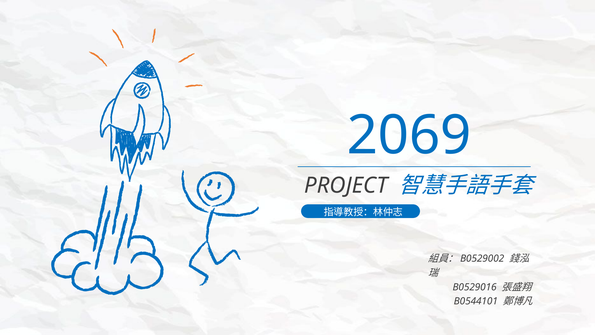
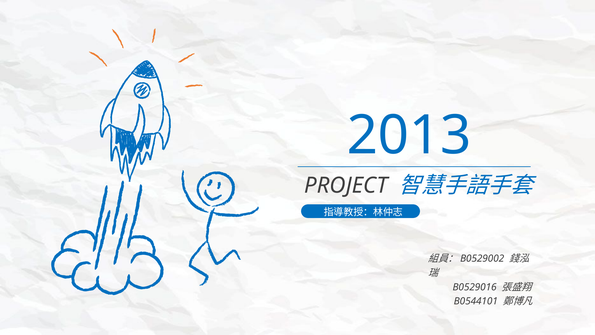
2069: 2069 -> 2013
